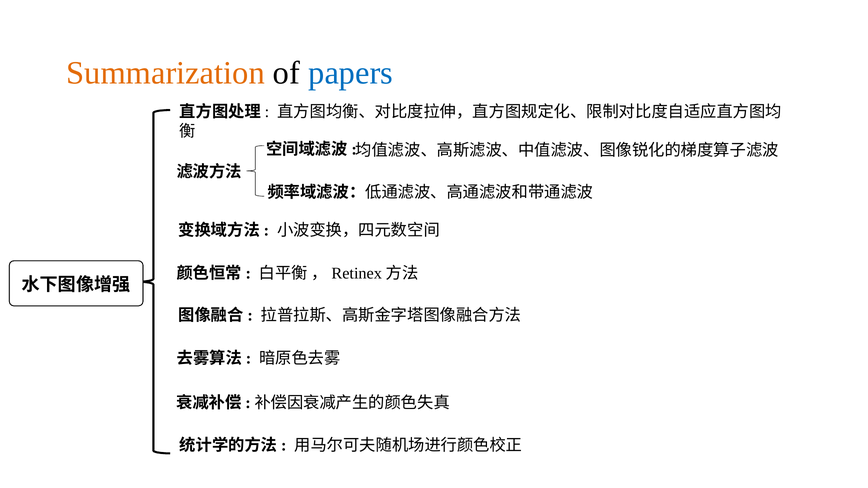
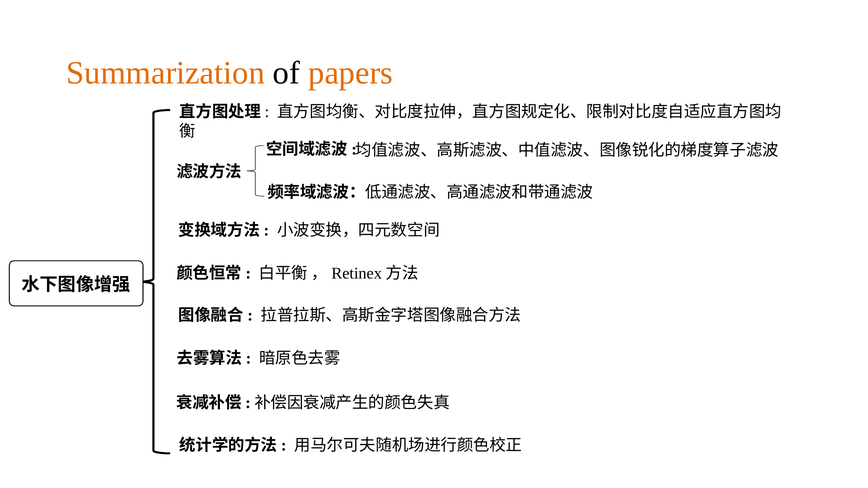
papers colour: blue -> orange
